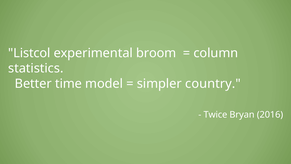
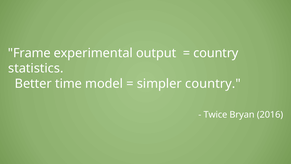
Listcol: Listcol -> Frame
broom: broom -> output
column at (216, 53): column -> country
